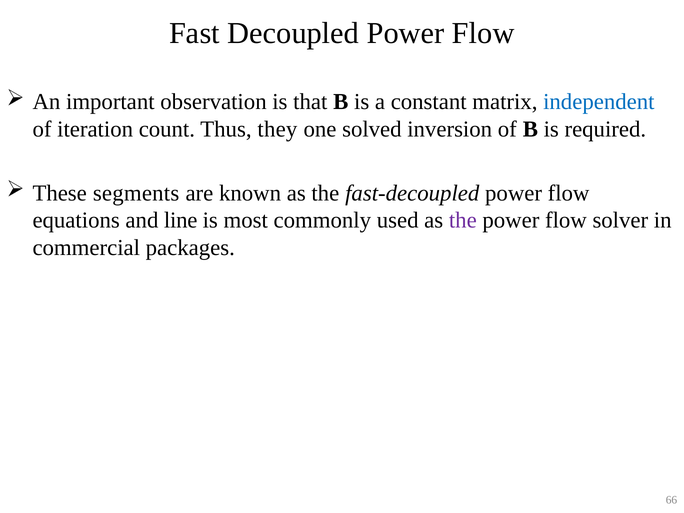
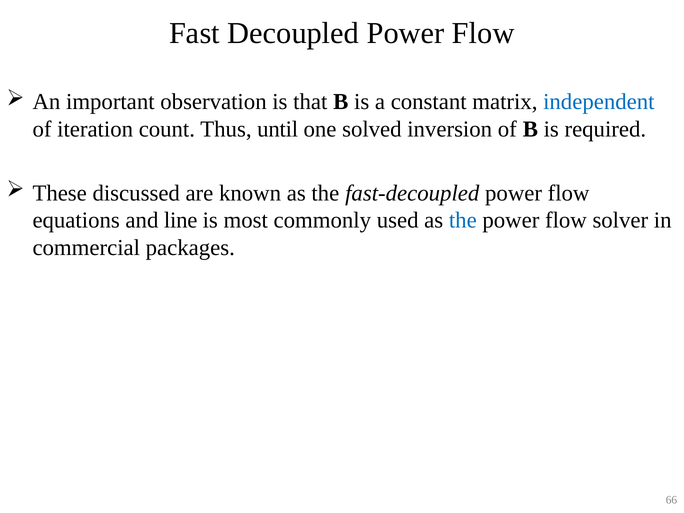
they: they -> until
segments: segments -> discussed
the at (463, 220) colour: purple -> blue
